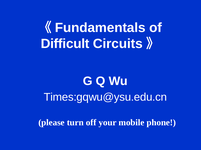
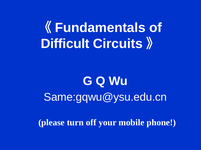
Times:gqwu@ysu.edu.cn: Times:gqwu@ysu.edu.cn -> Same:gqwu@ysu.edu.cn
